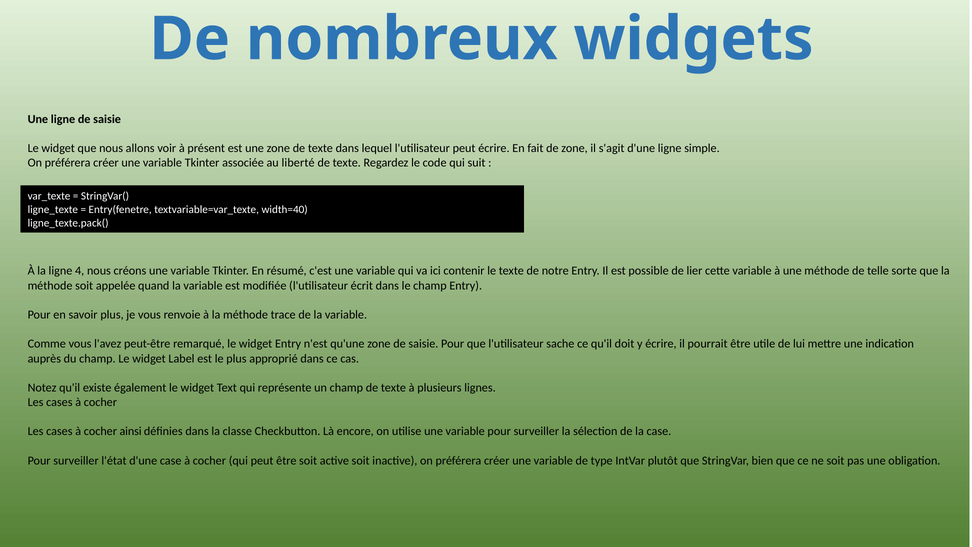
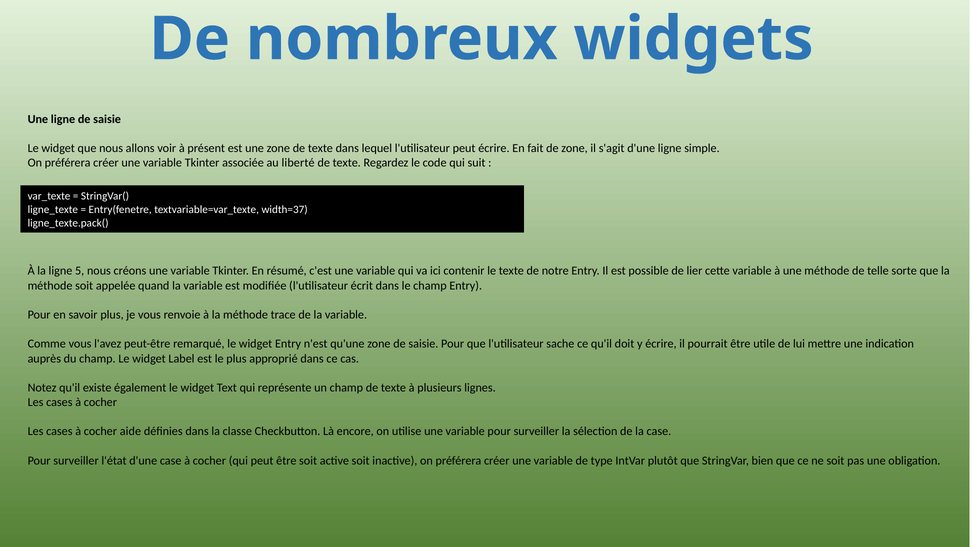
width=40: width=40 -> width=37
4: 4 -> 5
ainsi: ainsi -> aide
